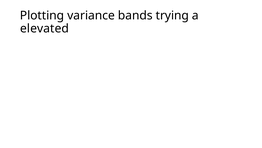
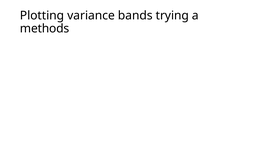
elevated: elevated -> methods
